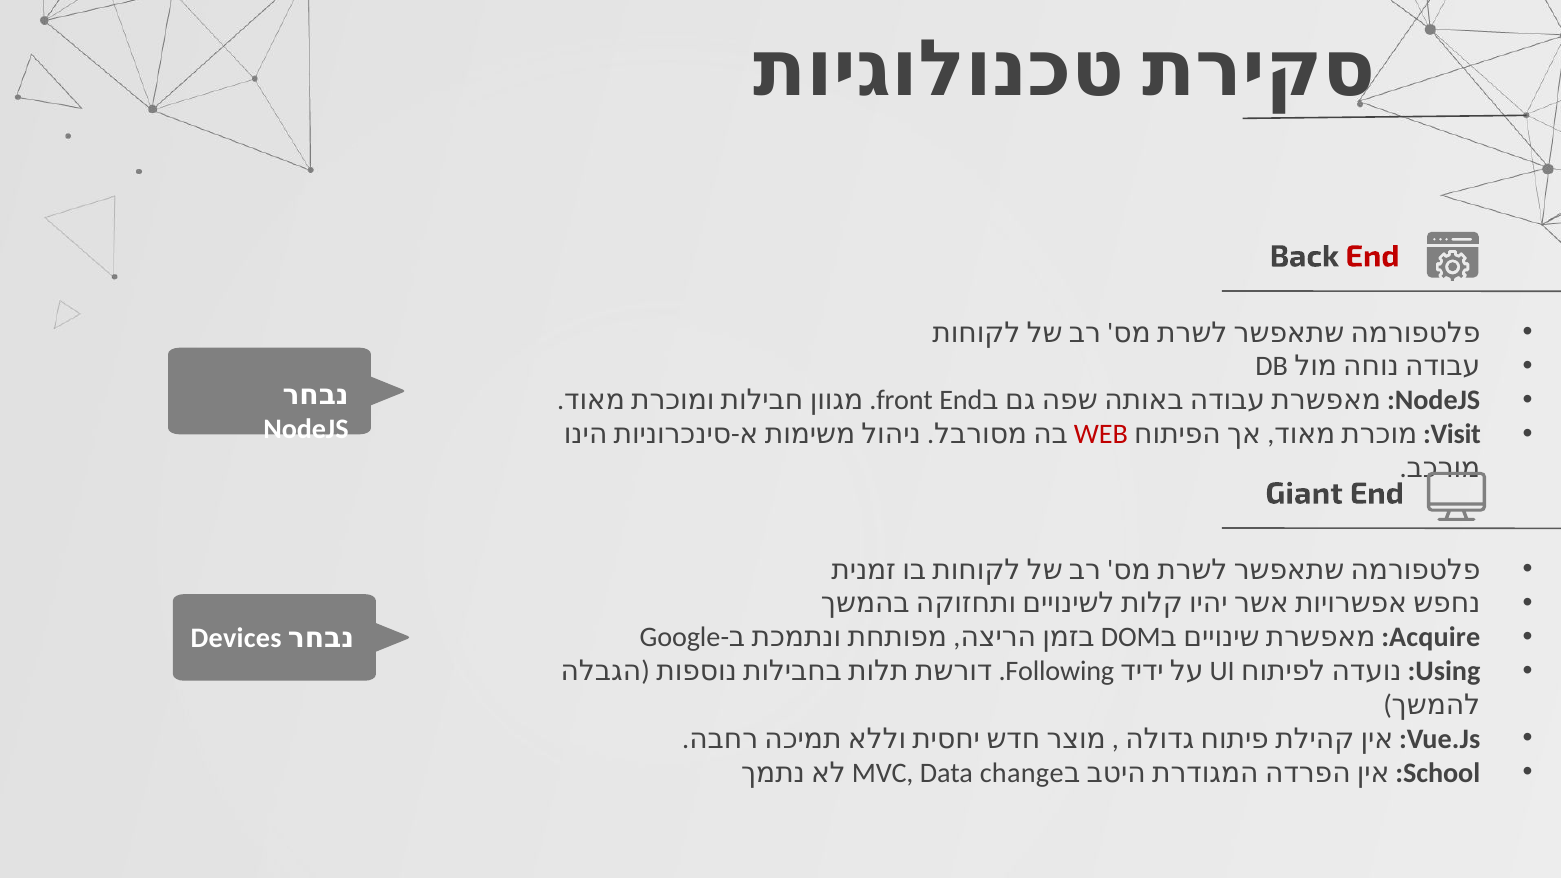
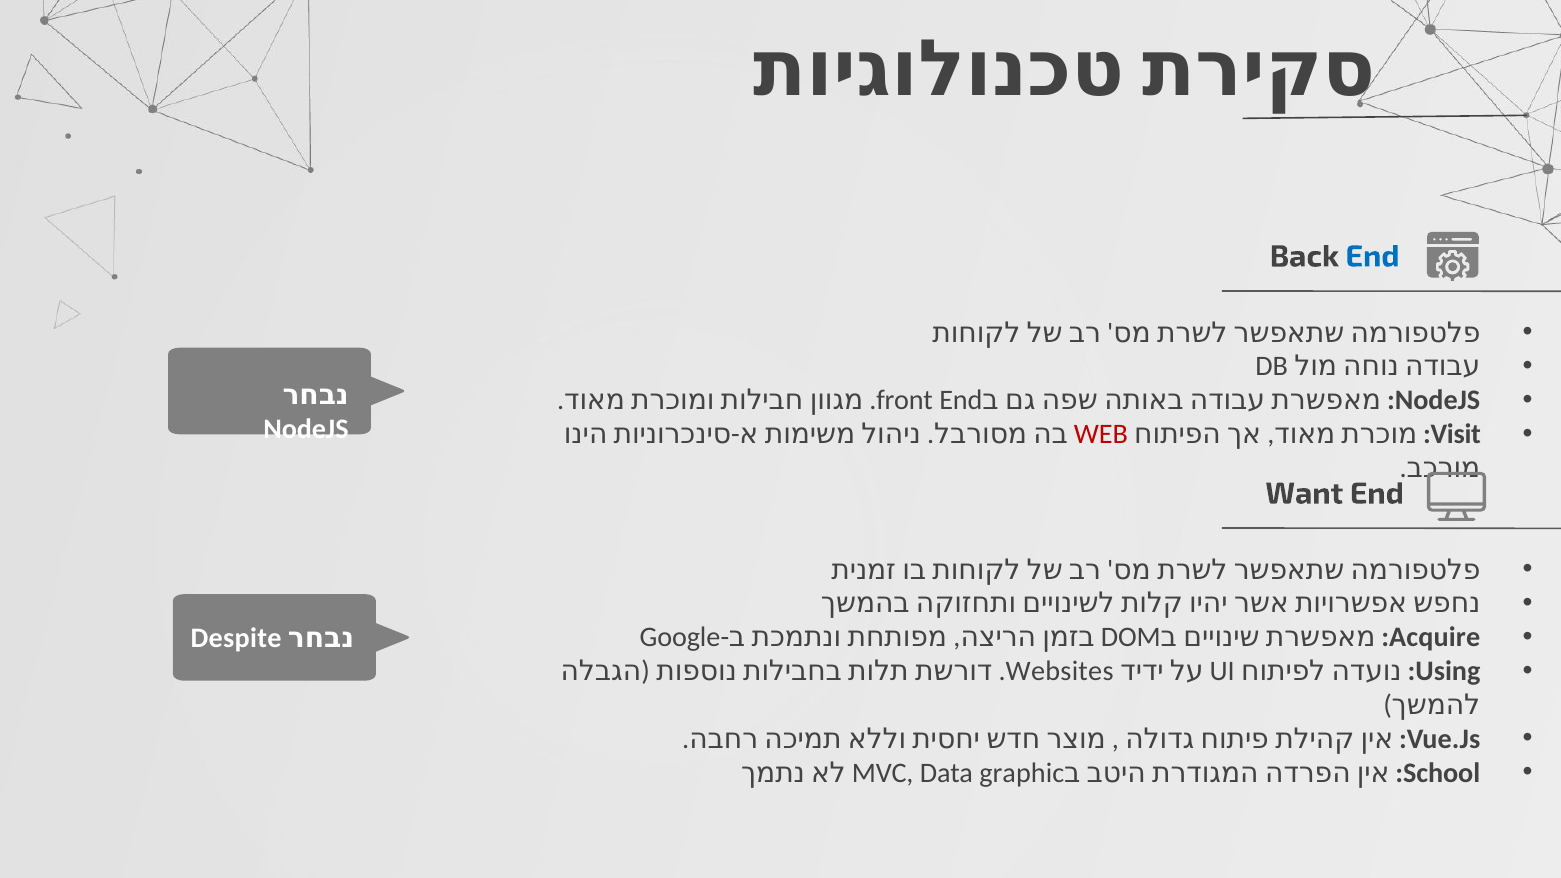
End at (1372, 256) colour: red -> blue
Giant: Giant -> Want
Devices: Devices -> Despite
Following: Following -> Websites
change: change -> graphic
